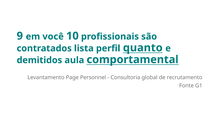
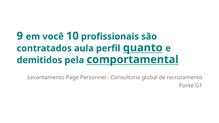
lista: lista -> aula
aula: aula -> pela
